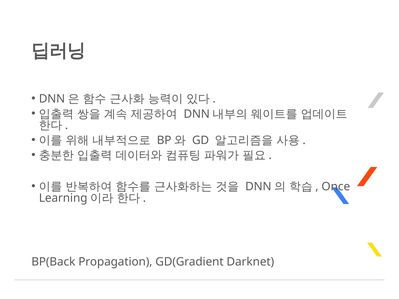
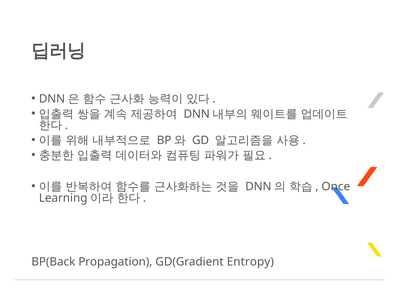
Darknet: Darknet -> Entropy
